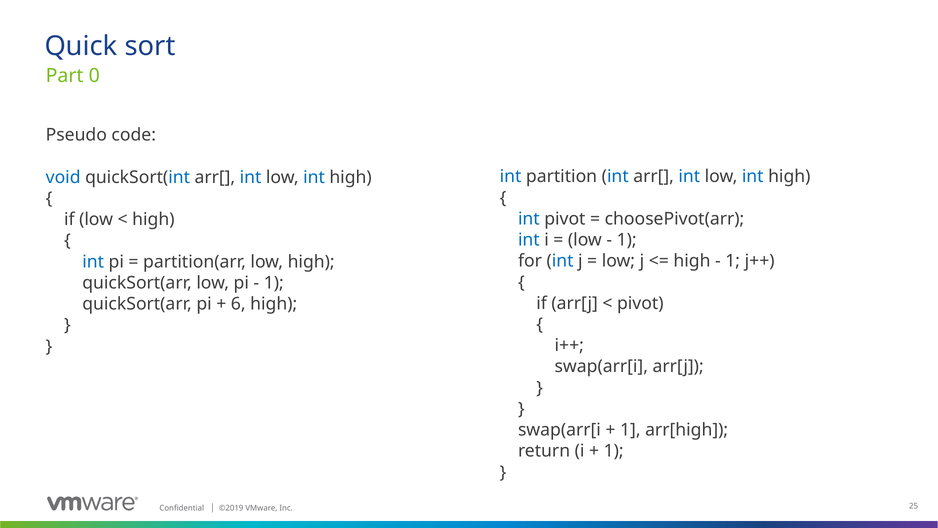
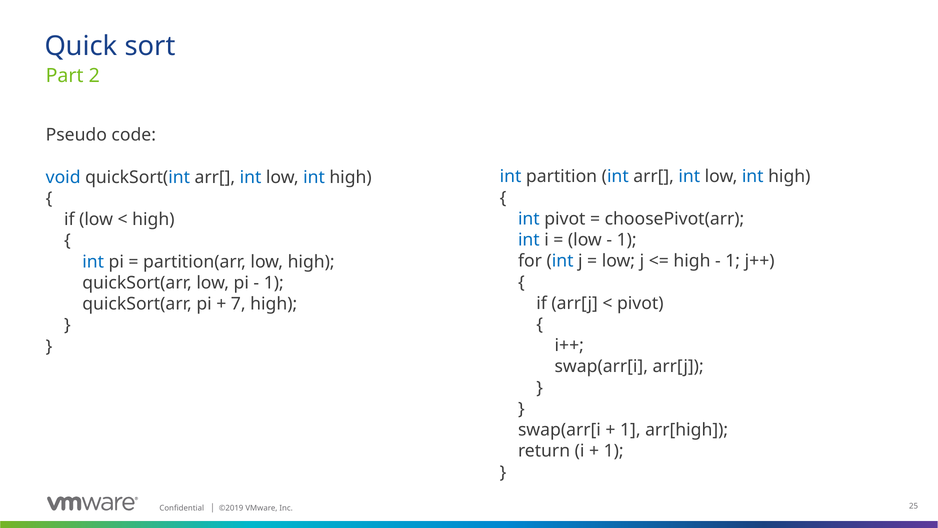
0: 0 -> 2
6: 6 -> 7
